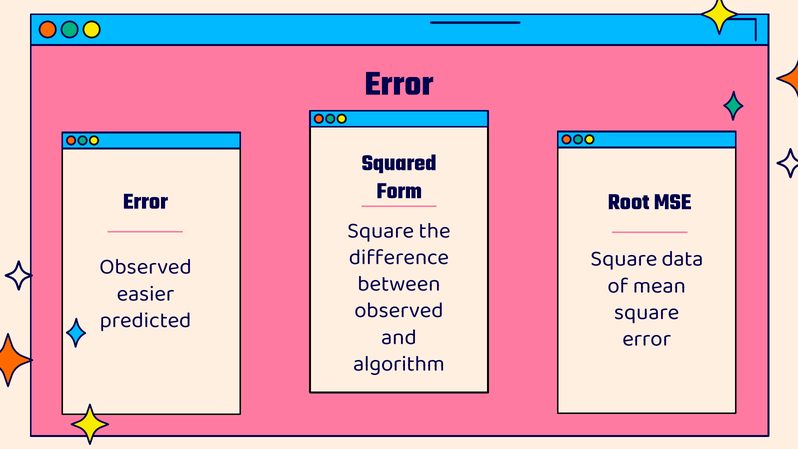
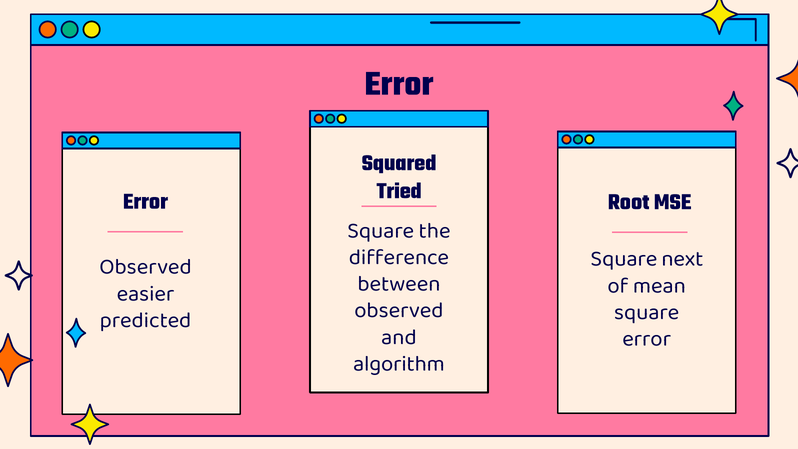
Form: Form -> Tried
data: data -> next
